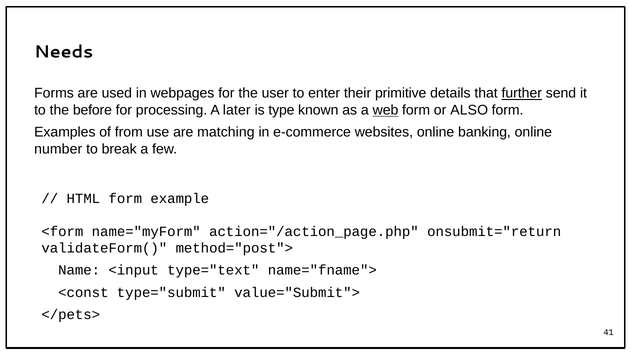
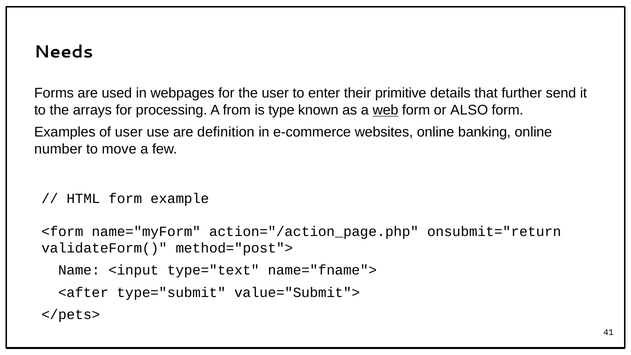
further underline: present -> none
before: before -> arrays
later: later -> from
of from: from -> user
matching: matching -> definition
break: break -> move
<const: <const -> <after
